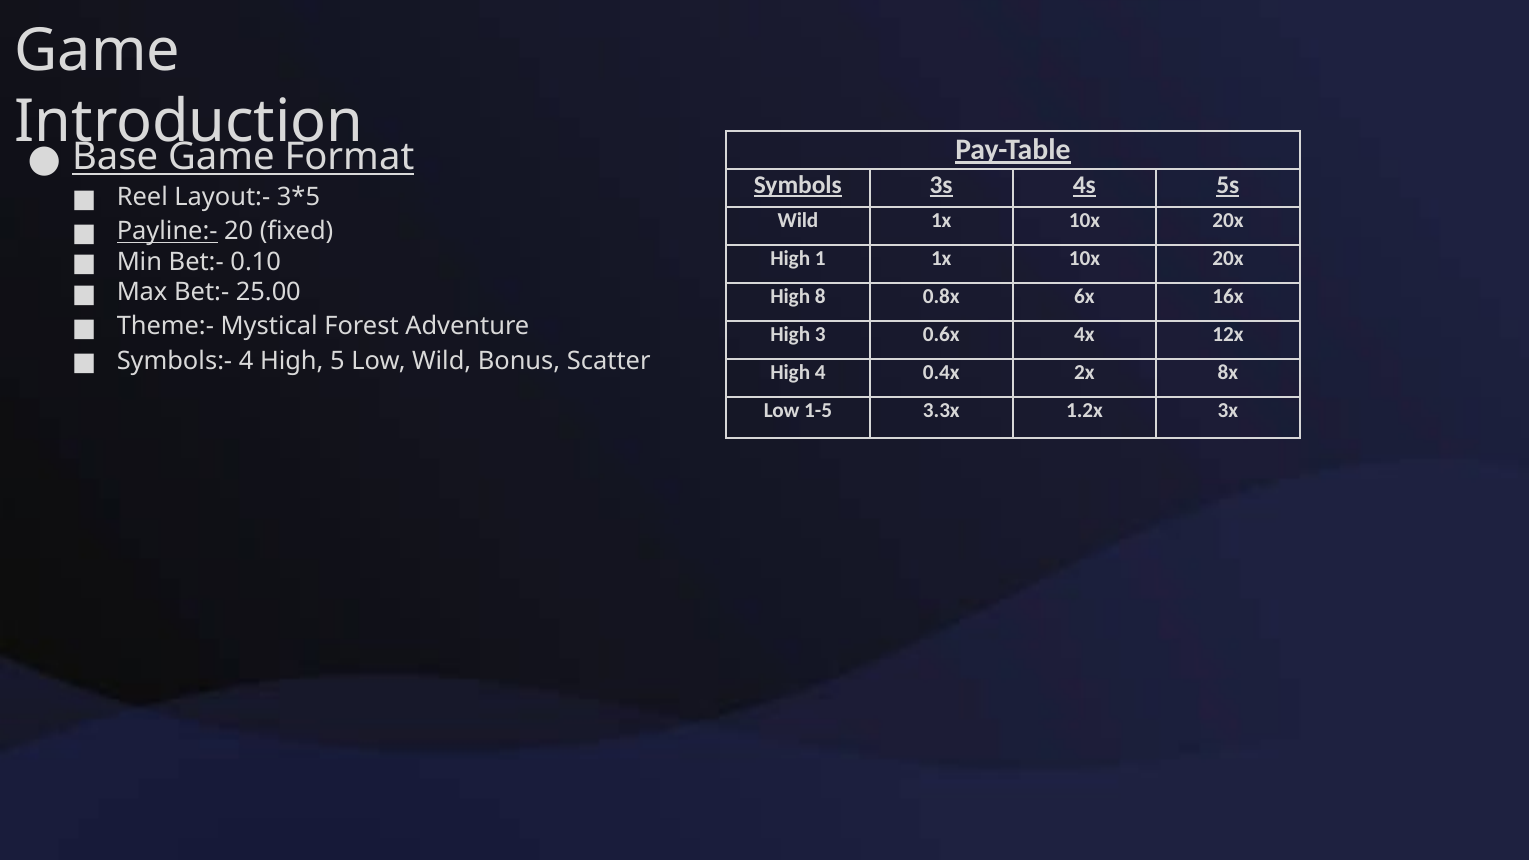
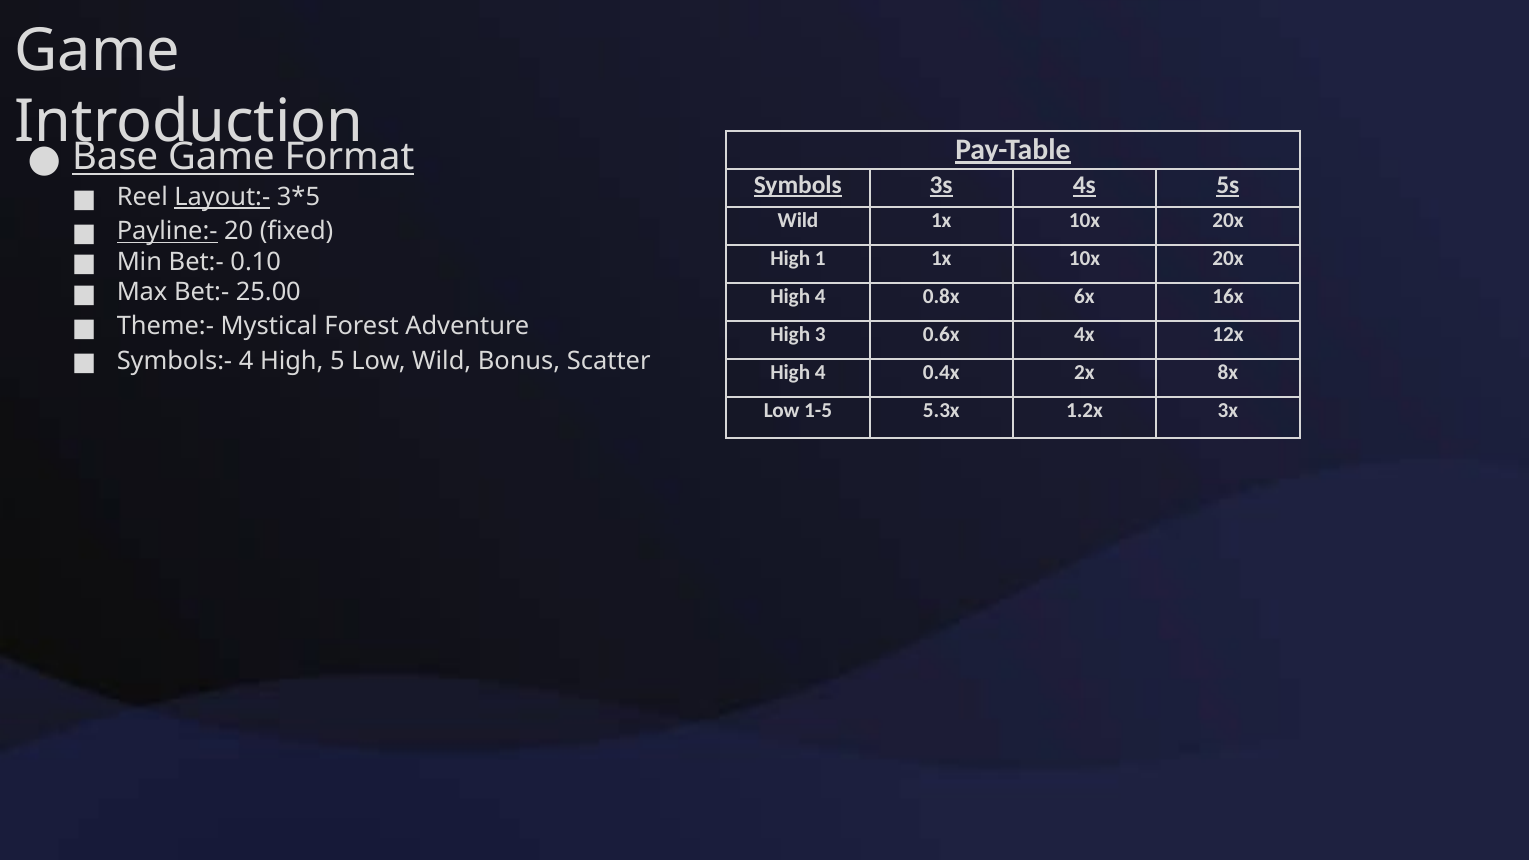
Layout:- underline: none -> present
8 at (820, 296): 8 -> 4
3.3x: 3.3x -> 5.3x
